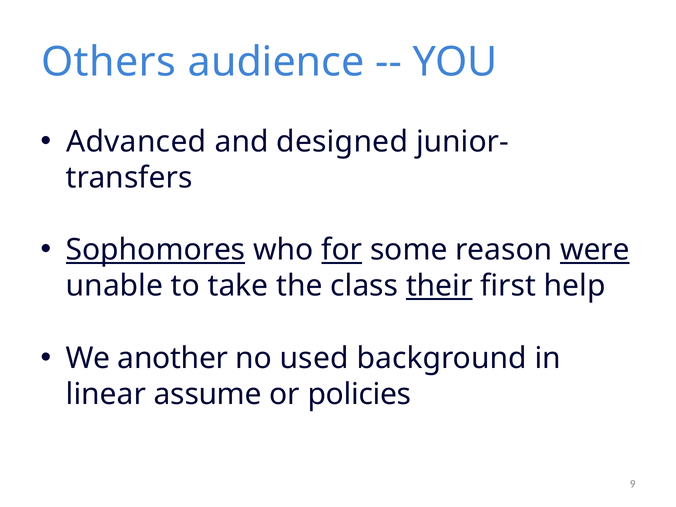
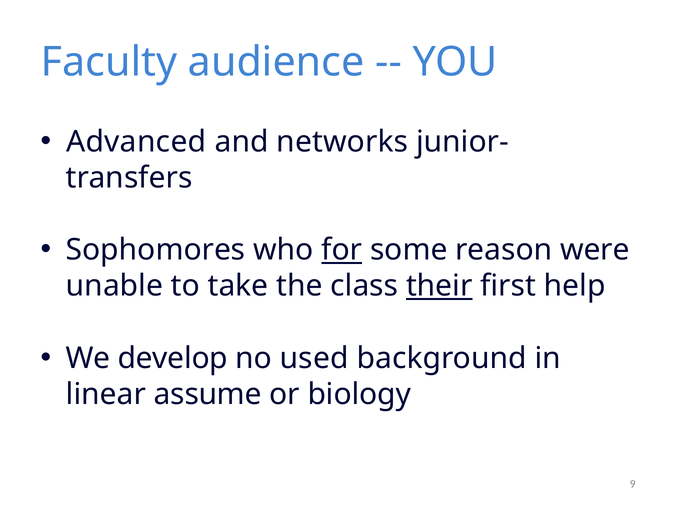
Others: Others -> Faculty
designed: designed -> networks
Sophomores underline: present -> none
were underline: present -> none
another: another -> develop
policies: policies -> biology
